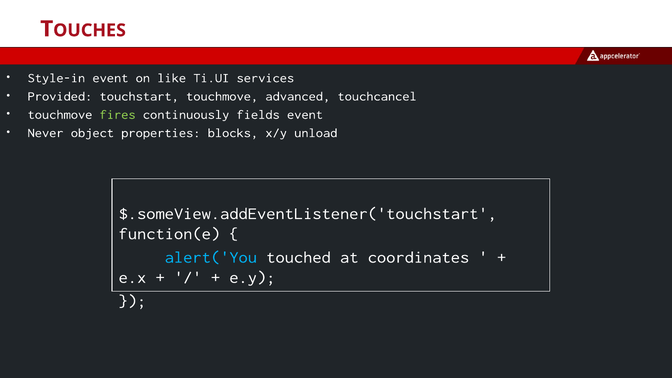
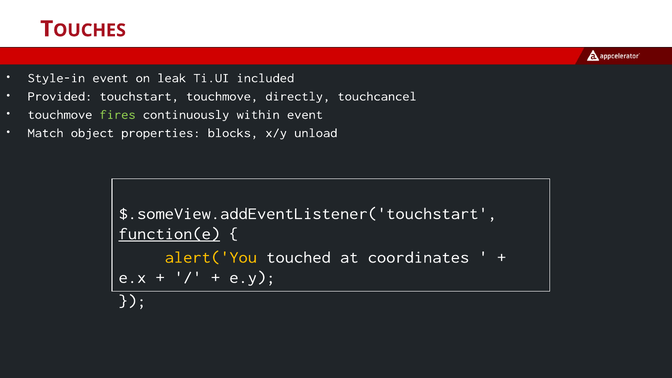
like: like -> leak
services: services -> included
advanced: advanced -> directly
fields: fields -> within
Never: Never -> Match
function(e underline: none -> present
alert('You colour: light blue -> yellow
